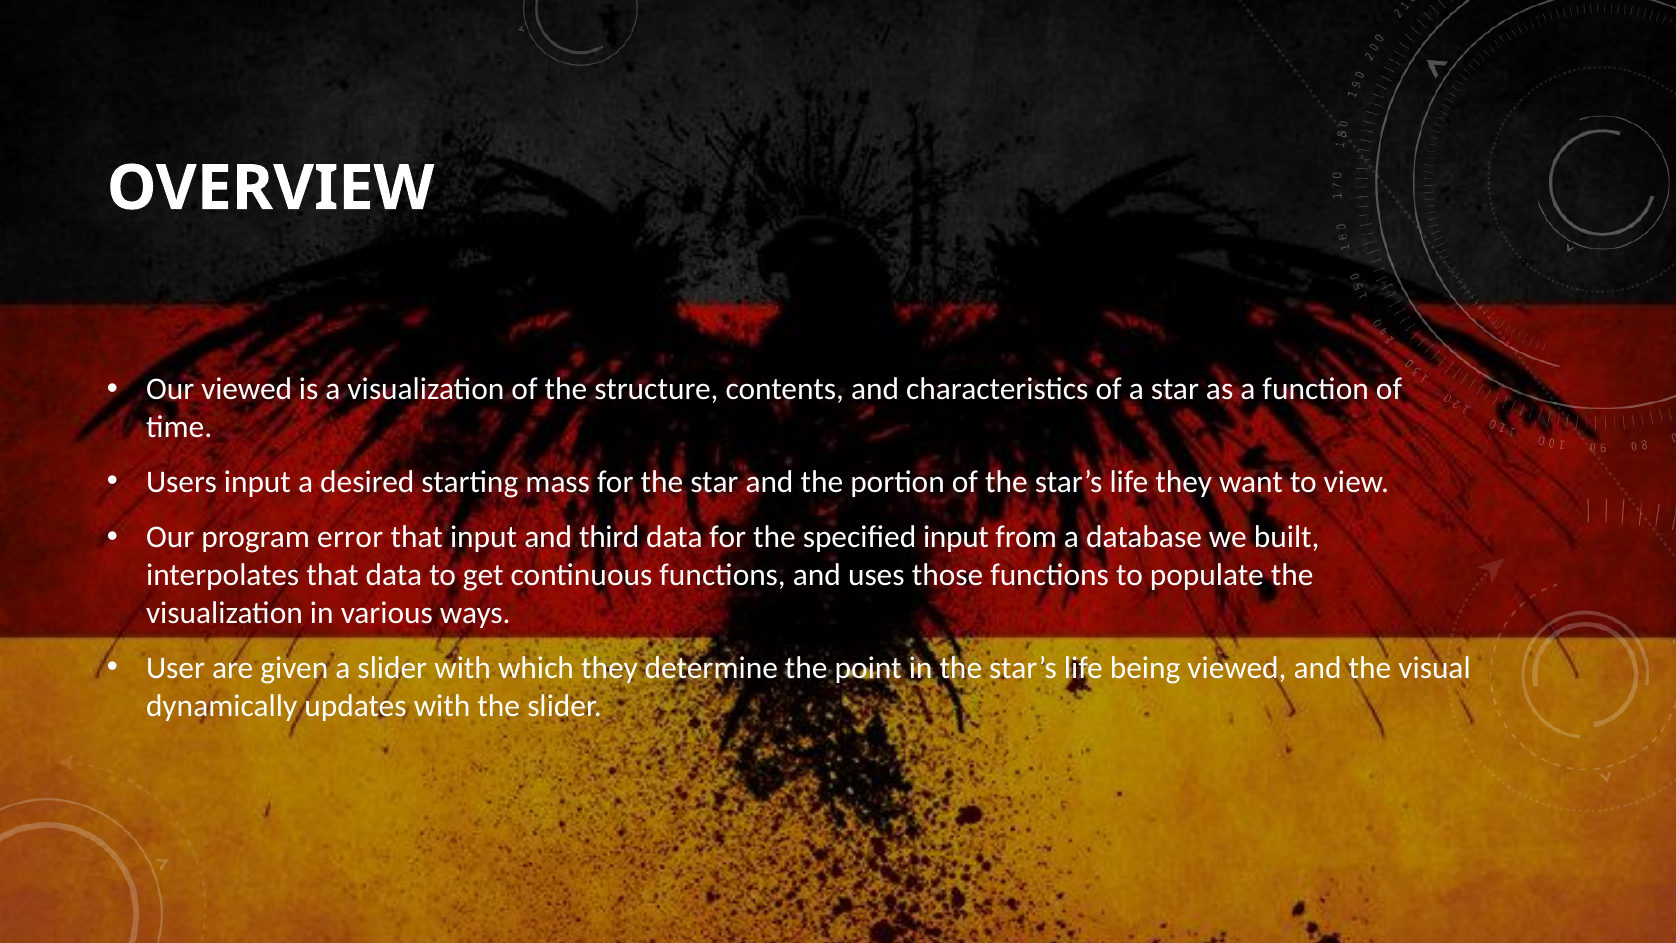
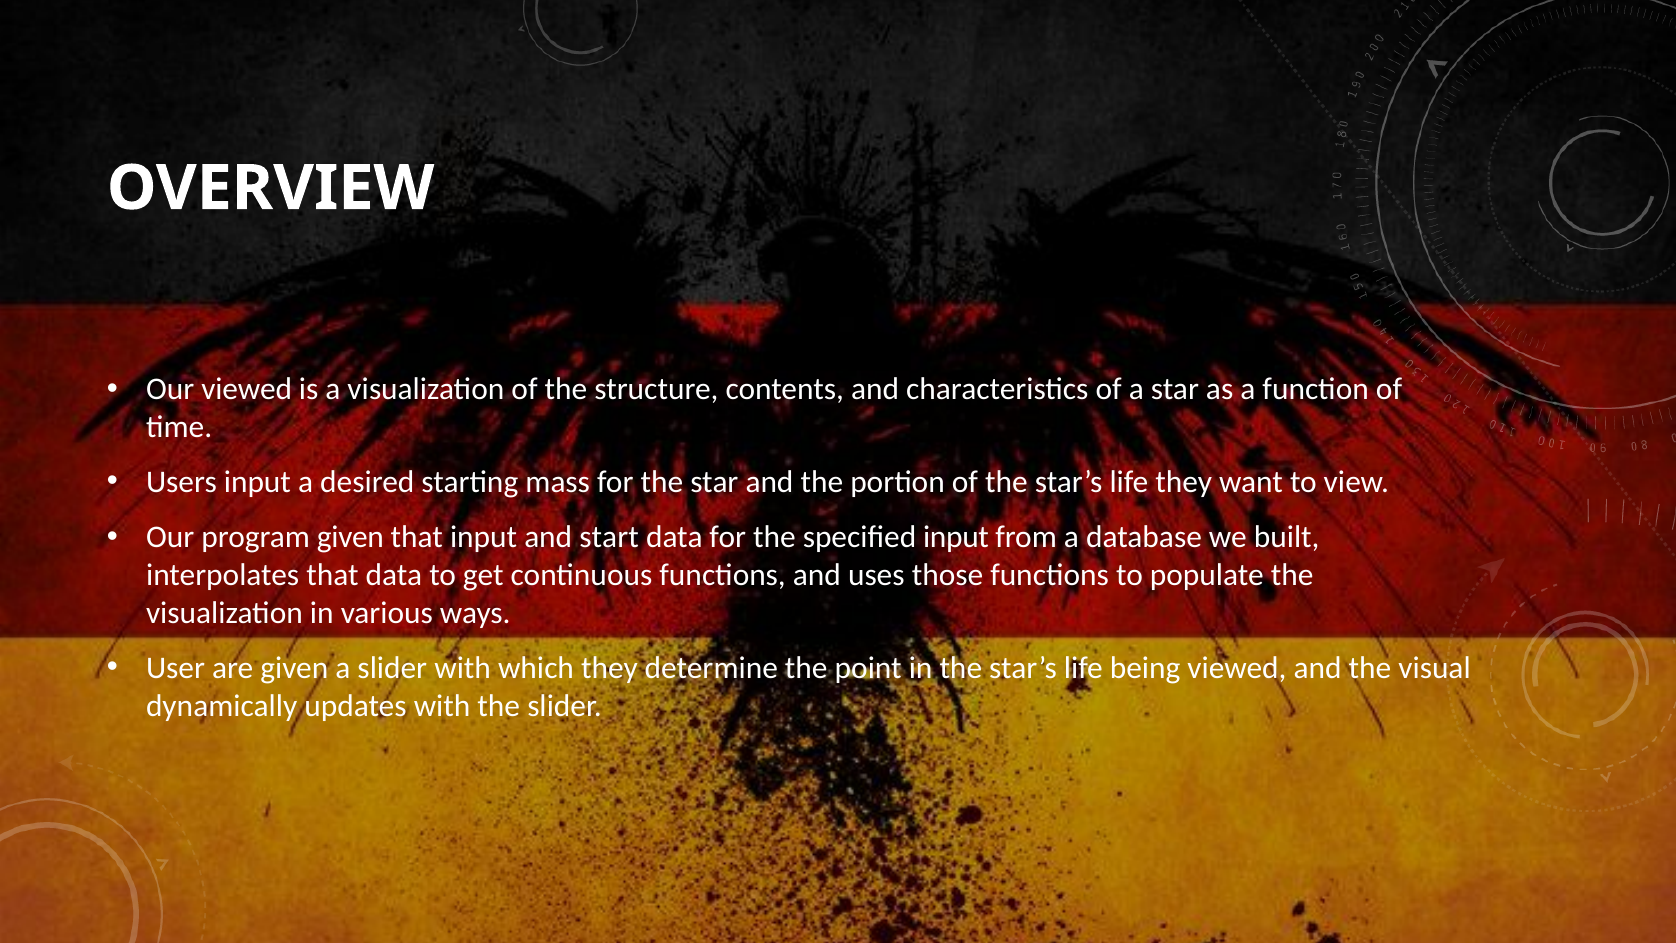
program error: error -> given
third: third -> start
